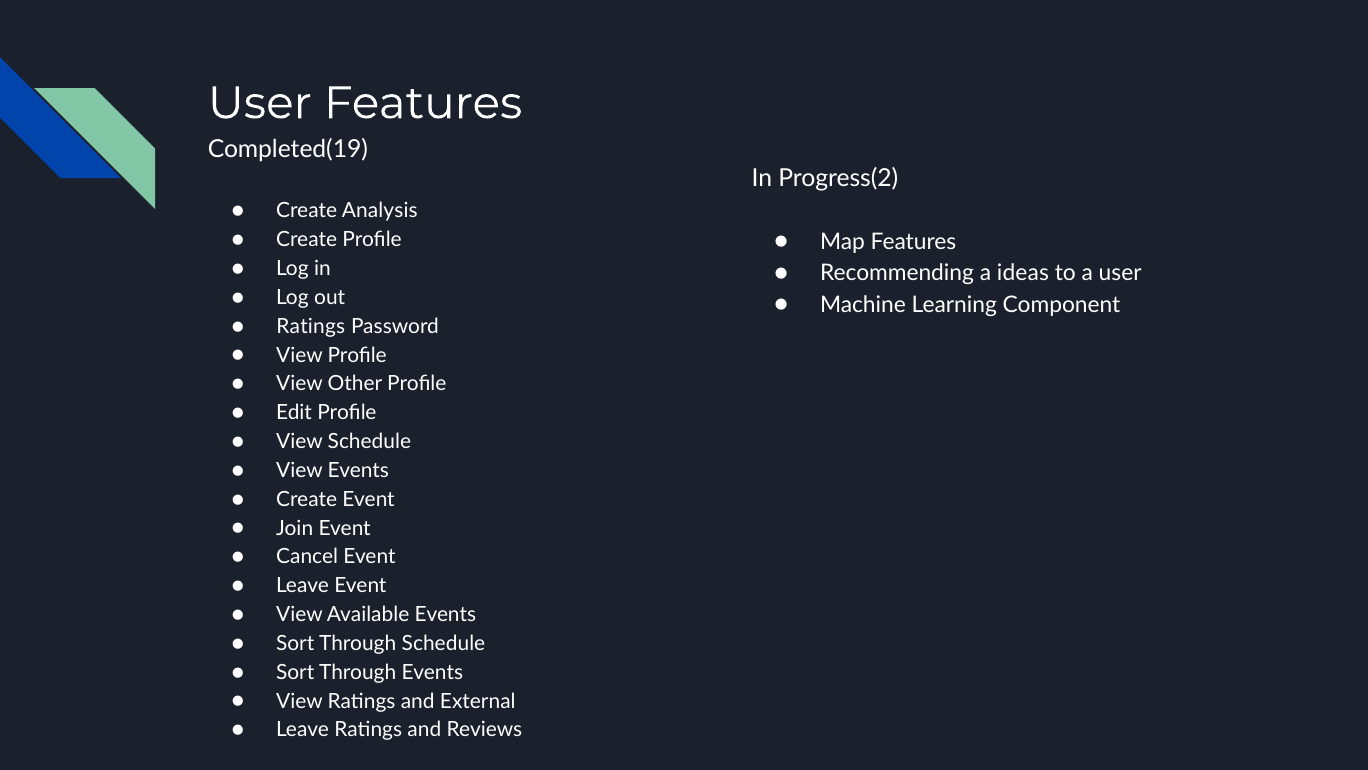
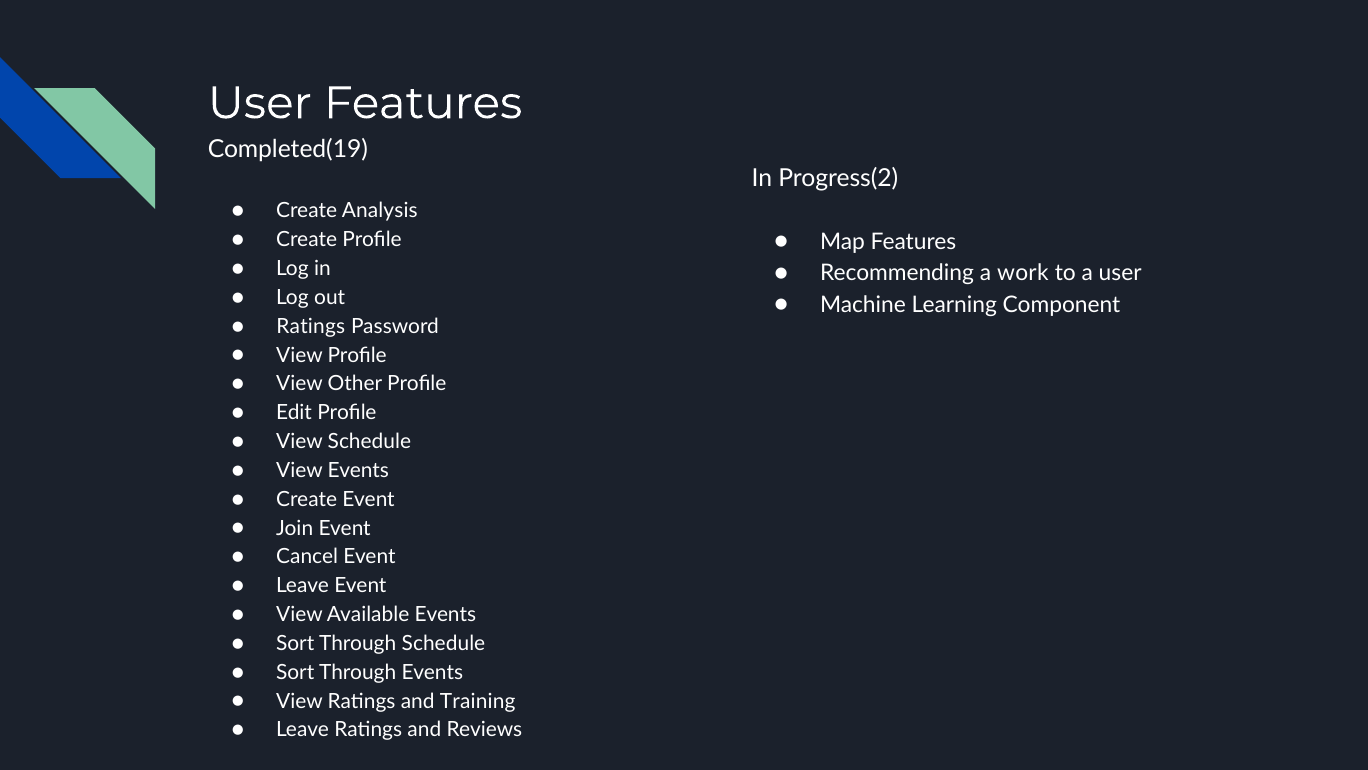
ideas: ideas -> work
External: External -> Training
